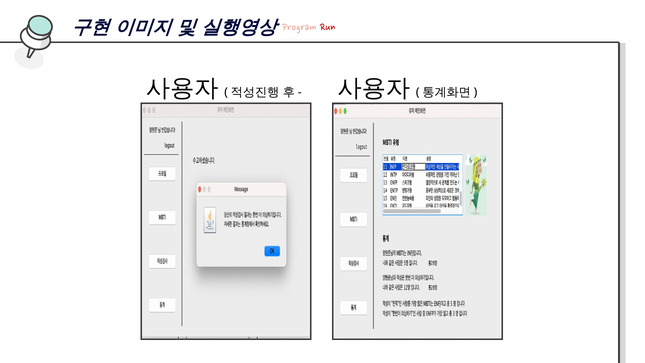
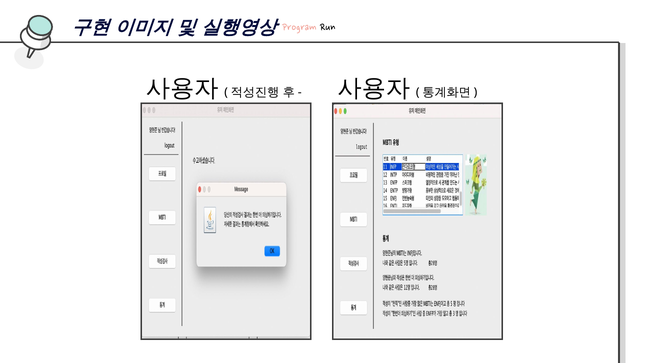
Run colour: red -> black
